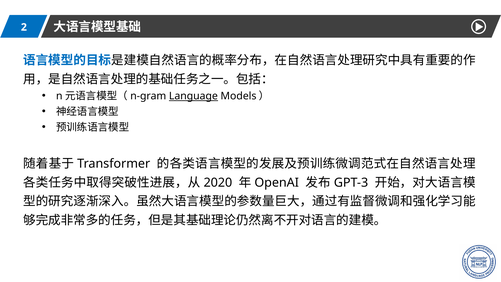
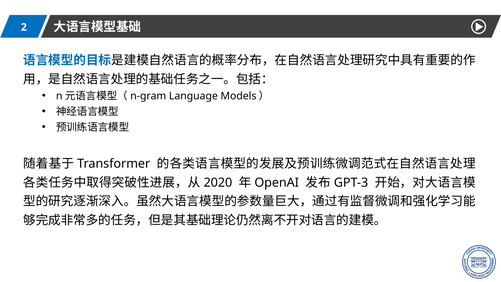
Language underline: present -> none
